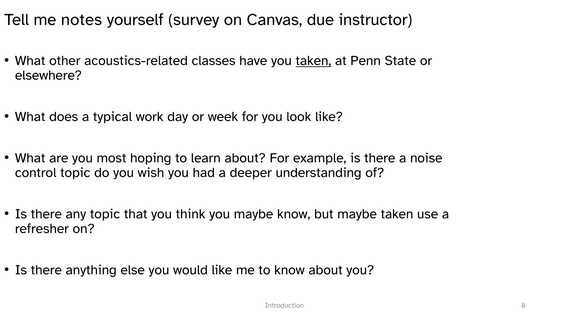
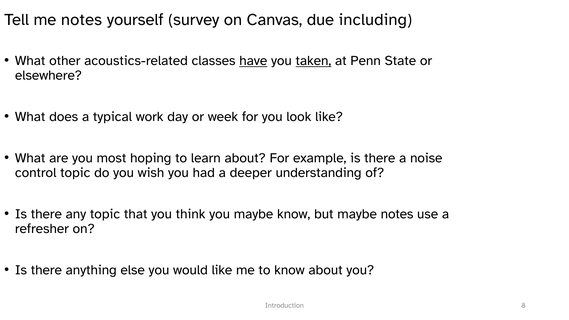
instructor: instructor -> including
have underline: none -> present
maybe taken: taken -> notes
